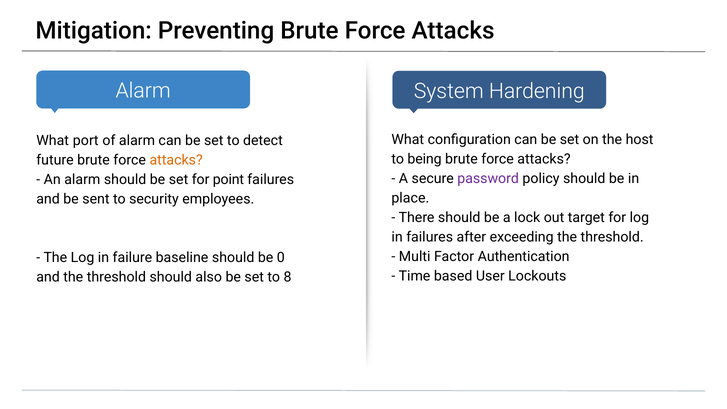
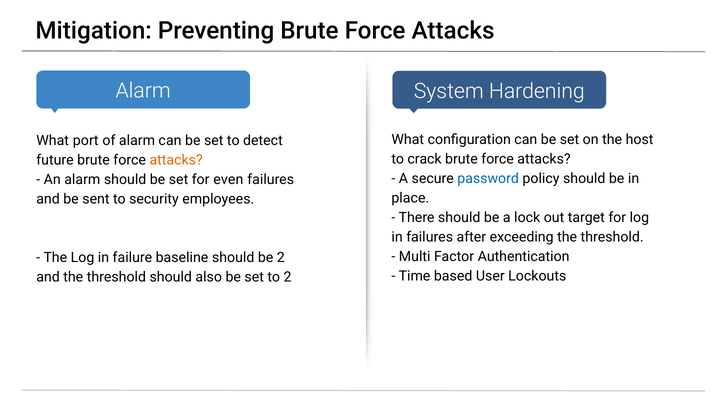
being: being -> crack
password colour: purple -> blue
point: point -> even
be 0: 0 -> 2
to 8: 8 -> 2
